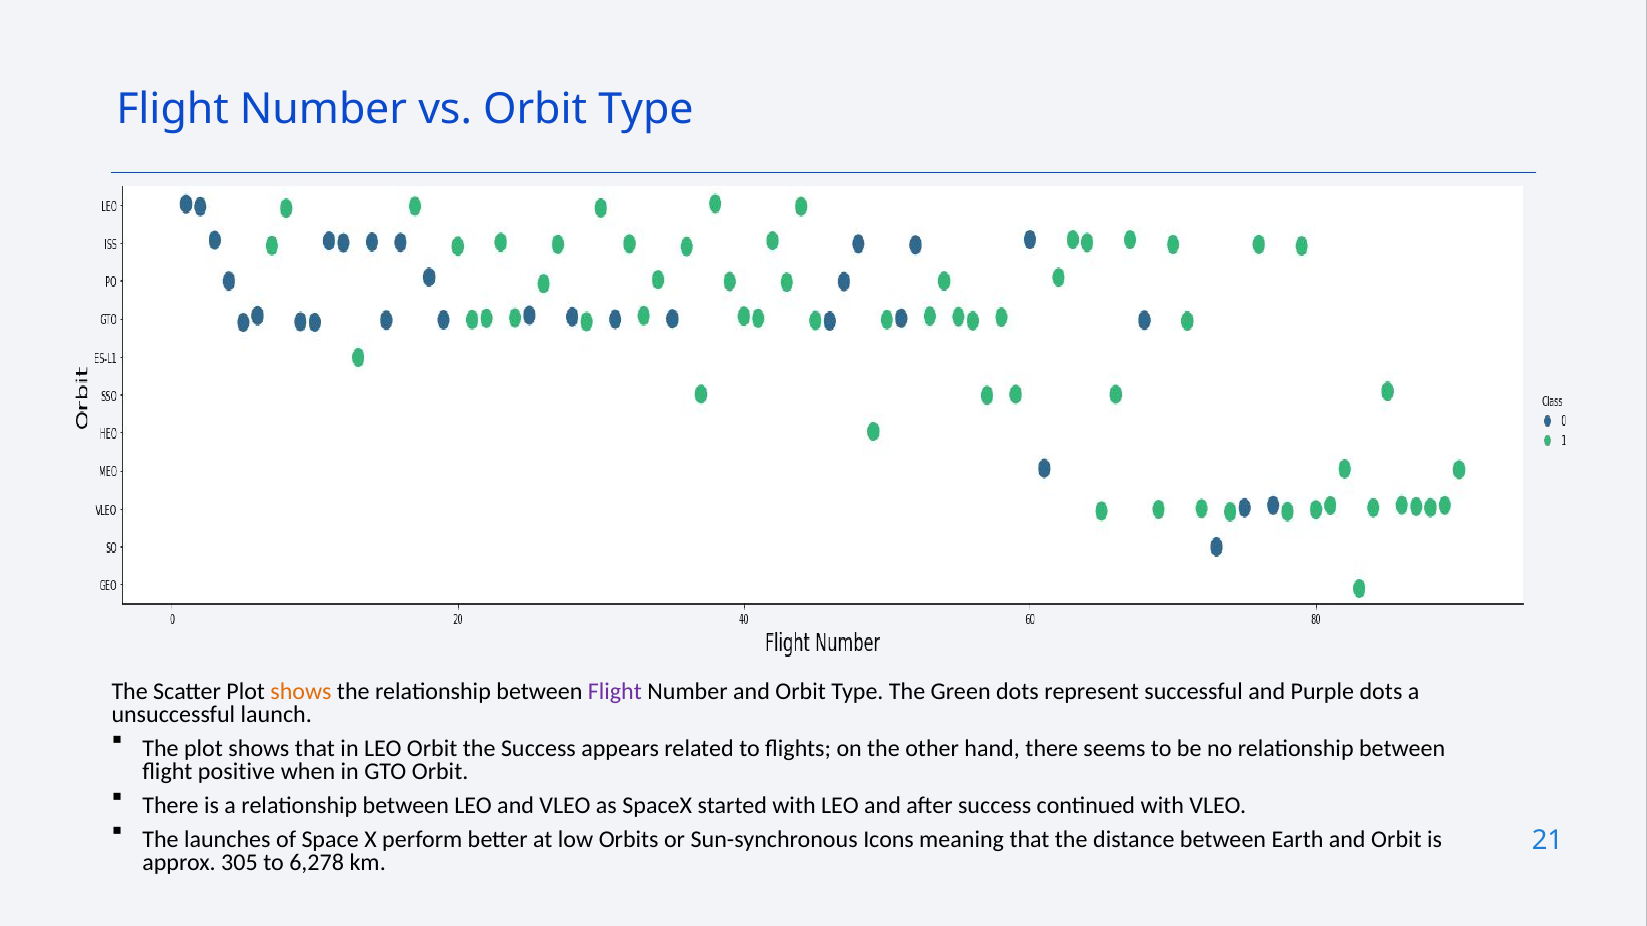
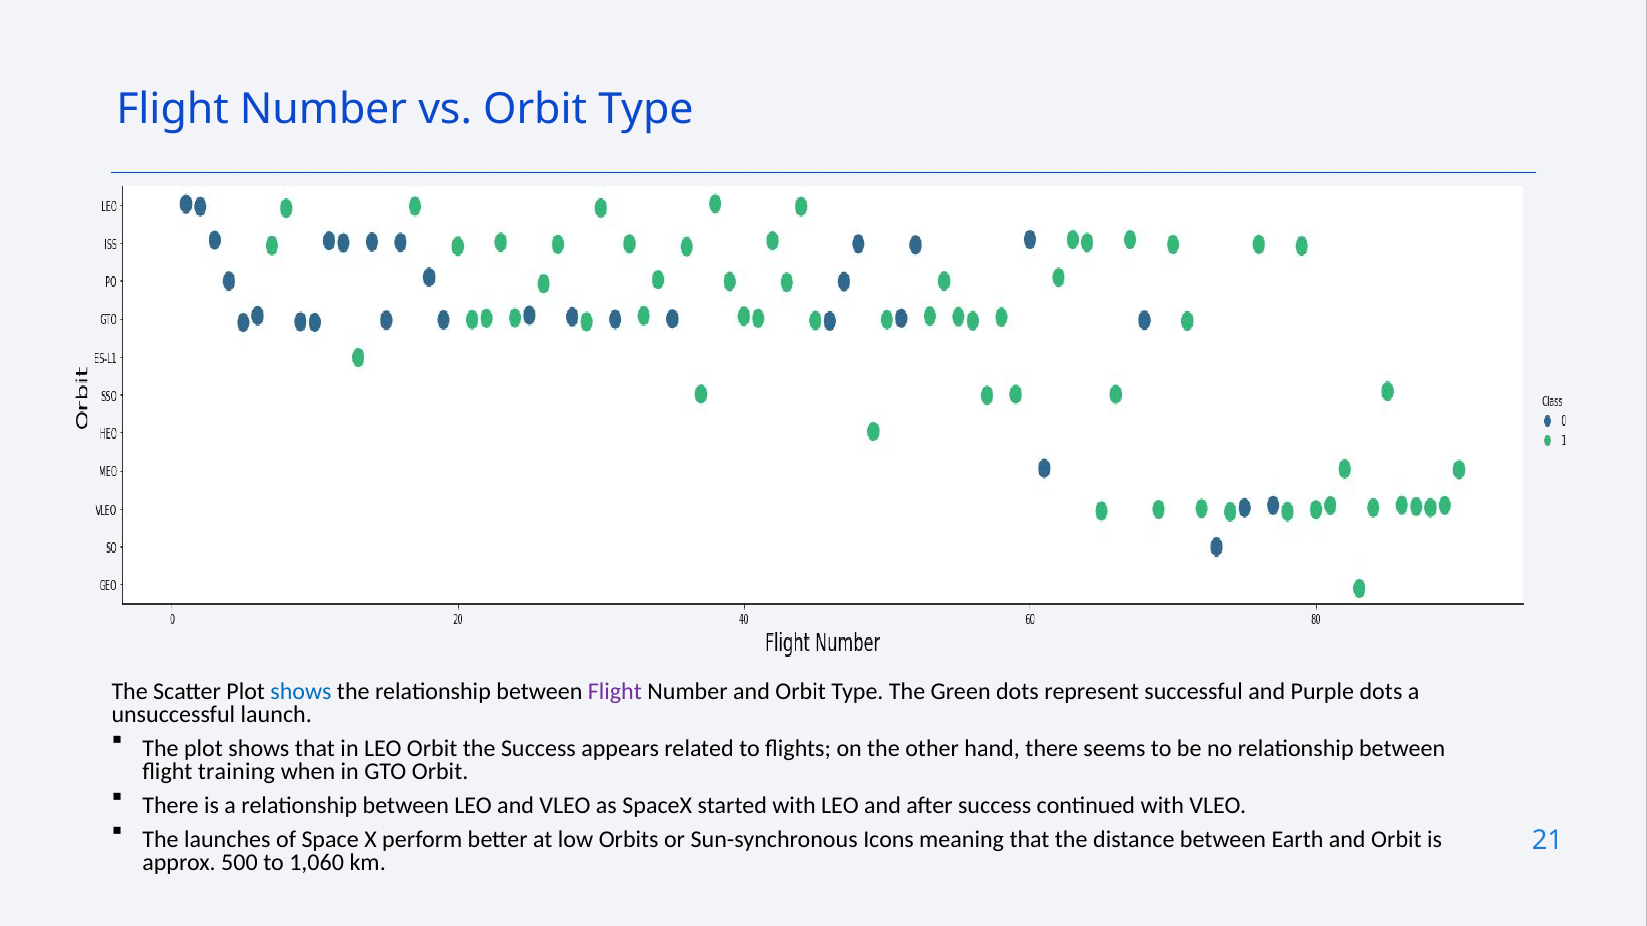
shows at (301, 692) colour: orange -> blue
positive: positive -> training
305: 305 -> 500
6,278: 6,278 -> 1,060
